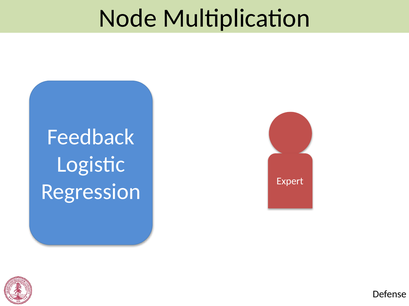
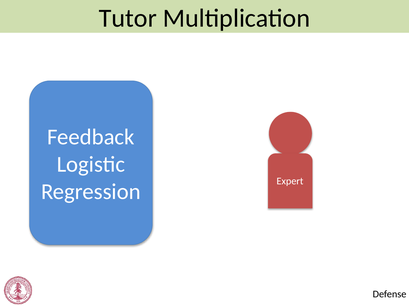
Node: Node -> Tutor
